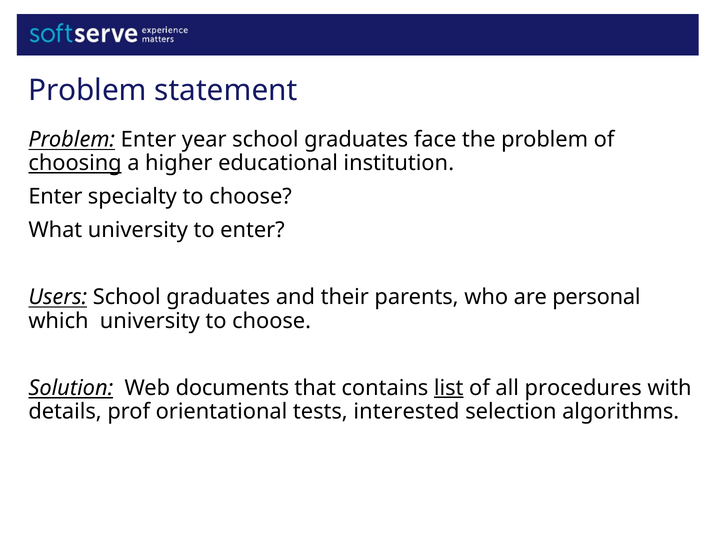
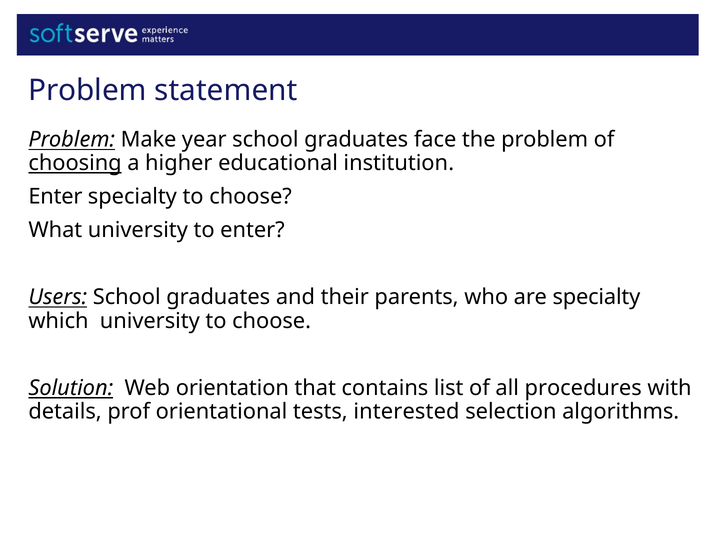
Problem Enter: Enter -> Make
are personal: personal -> specialty
documents: documents -> orientation
list underline: present -> none
